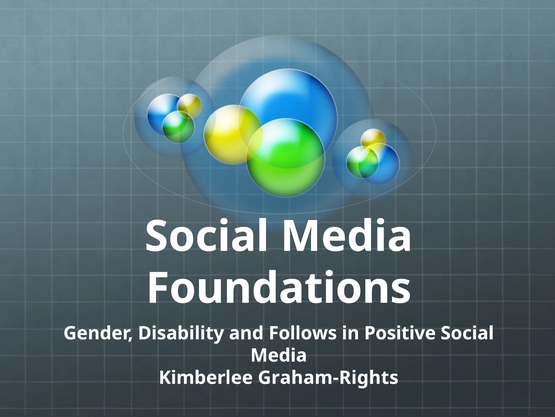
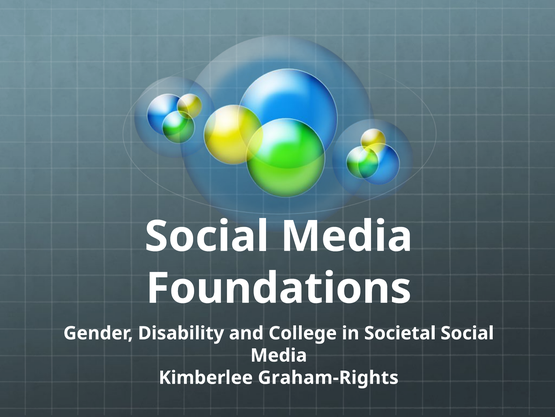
Follows: Follows -> College
Positive: Positive -> Societal
